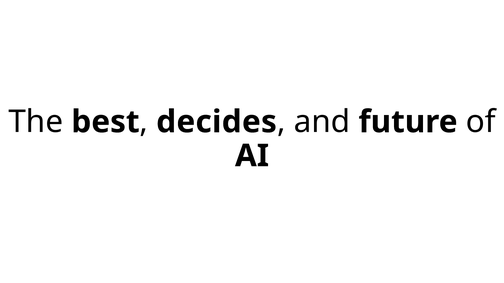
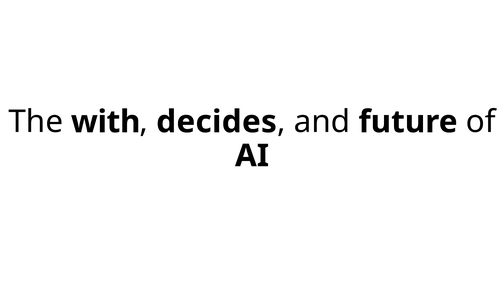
best: best -> with
